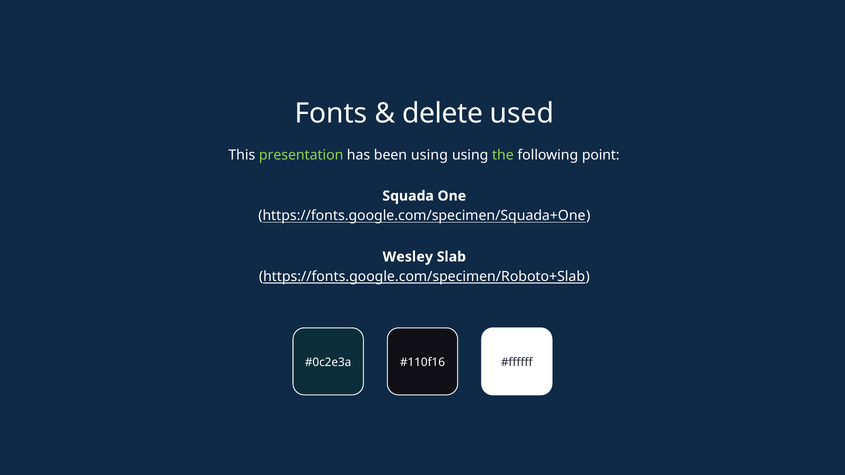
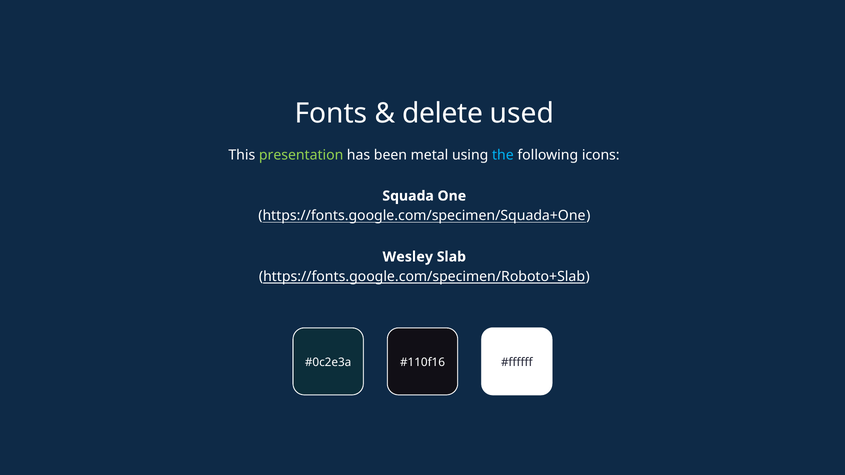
been using: using -> metal
the colour: light green -> light blue
point: point -> icons
